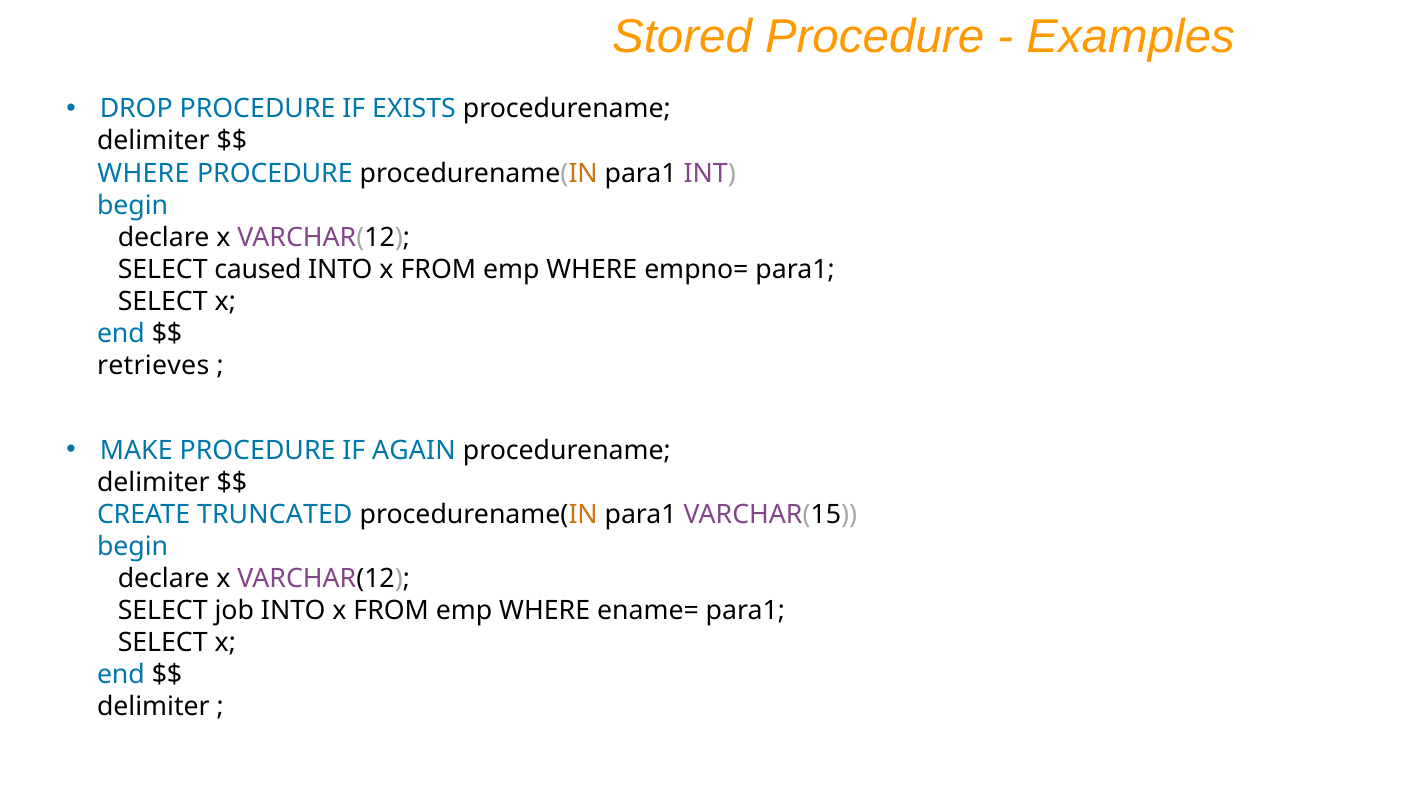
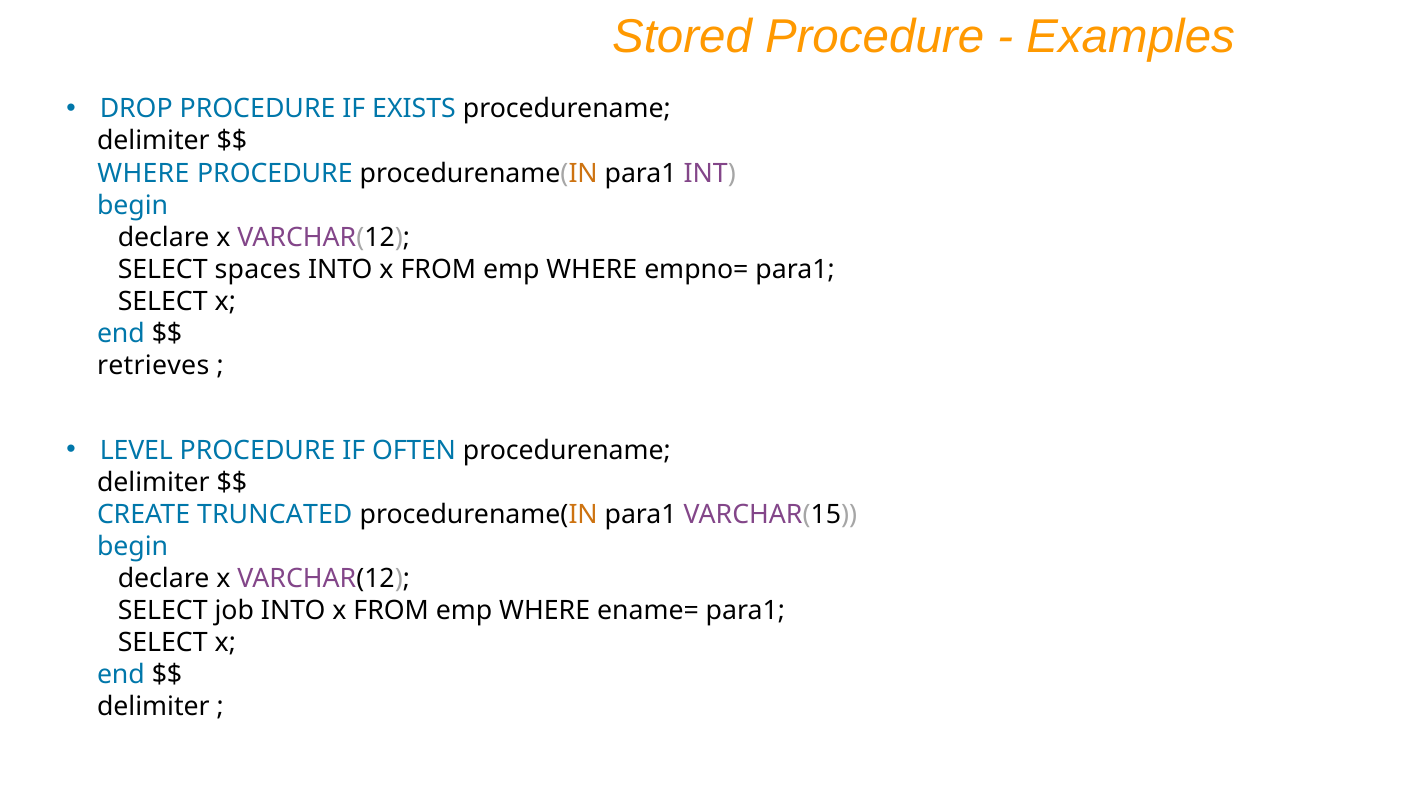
caused: caused -> spaces
MAKE: MAKE -> LEVEL
AGAIN: AGAIN -> OFTEN
